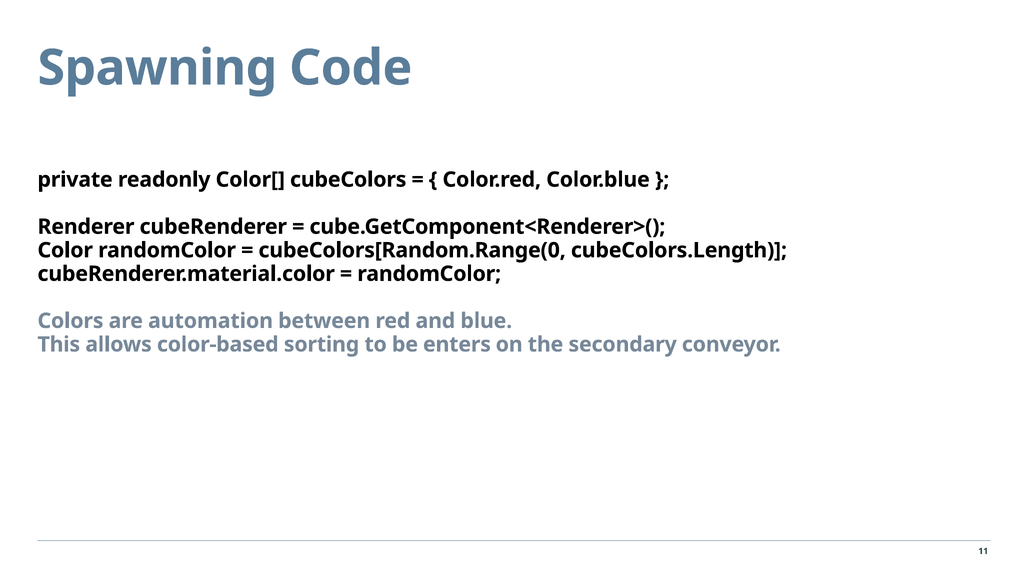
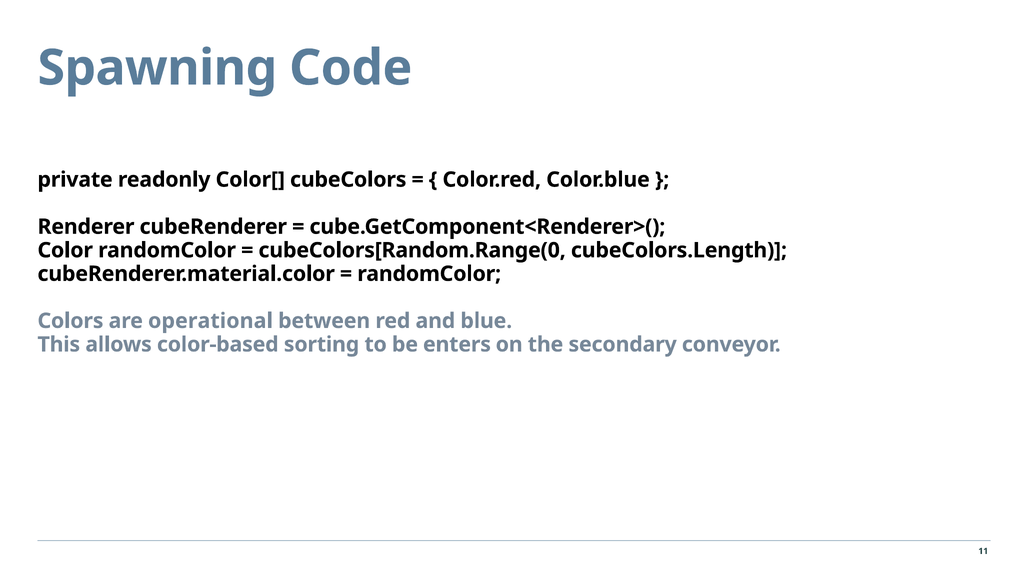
automation: automation -> operational
